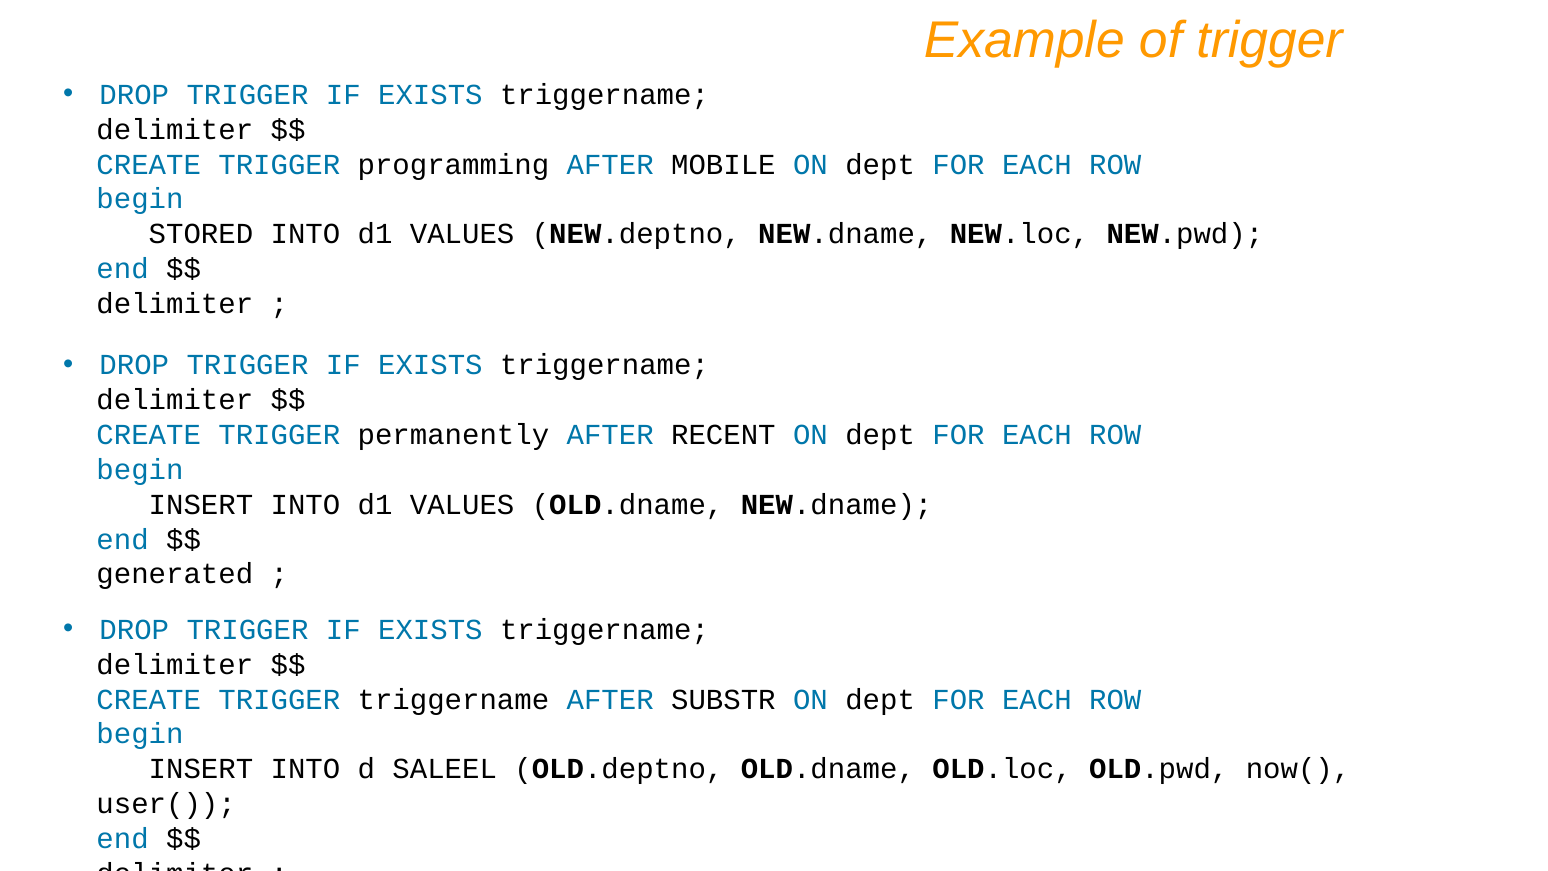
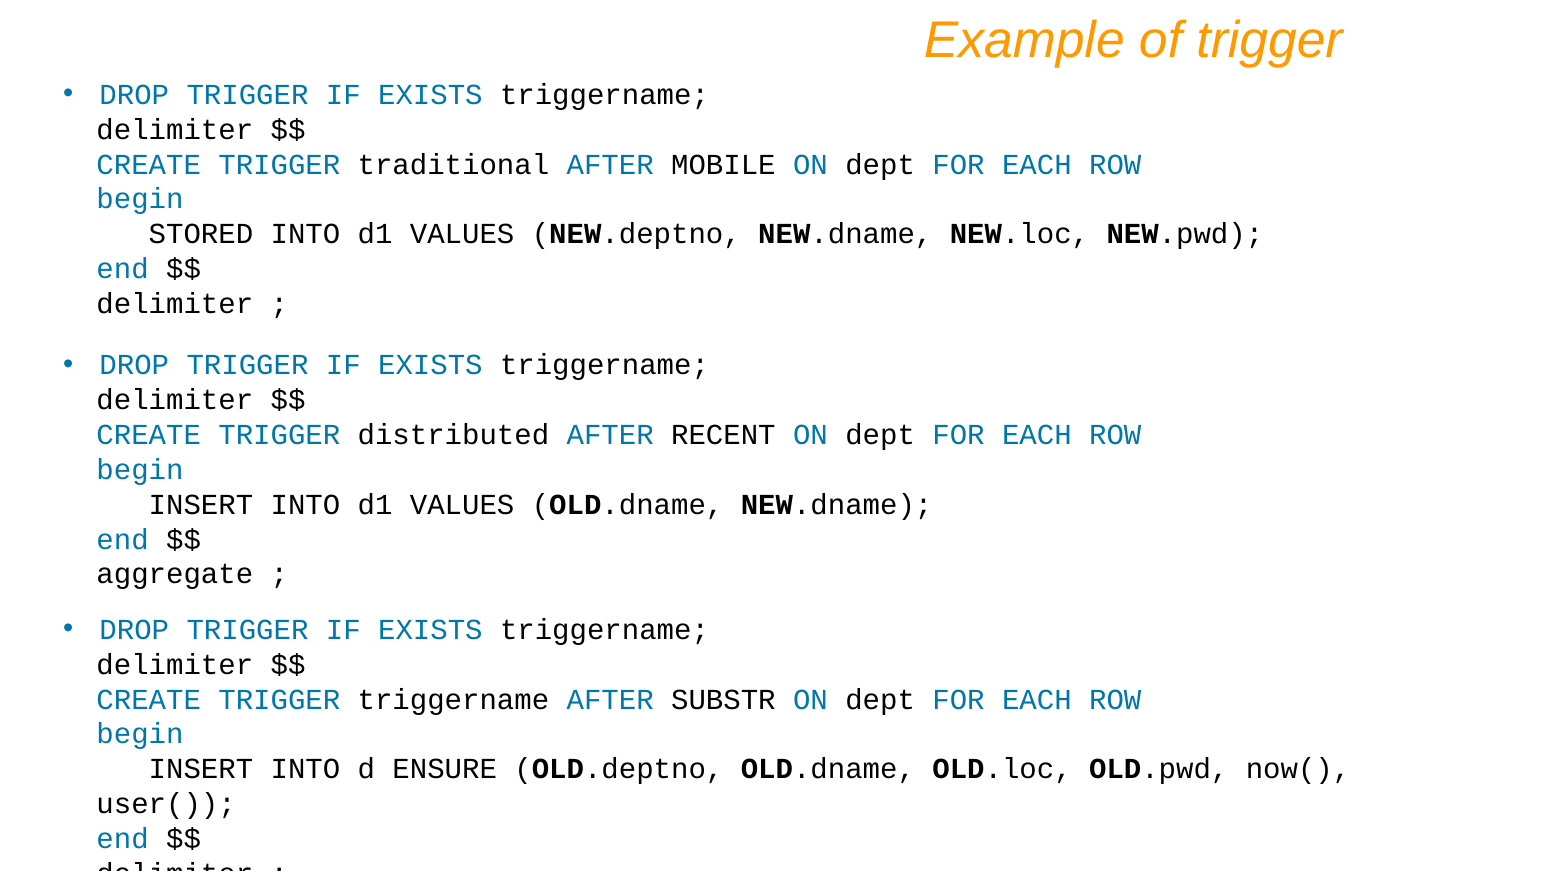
programming: programming -> traditional
permanently: permanently -> distributed
generated: generated -> aggregate
SALEEL: SALEEL -> ENSURE
